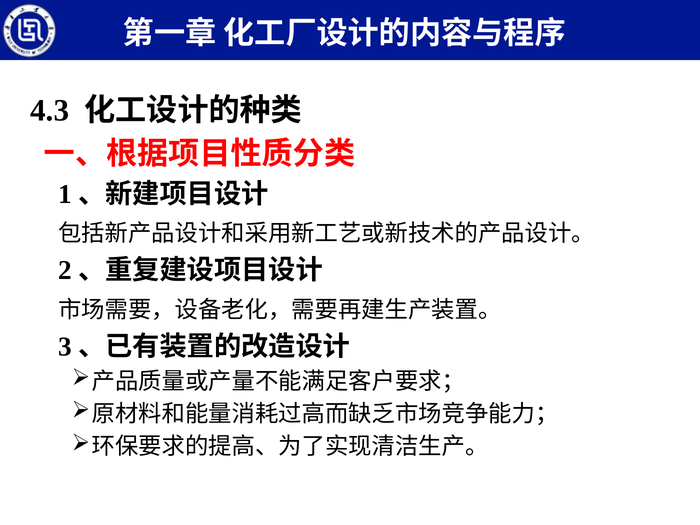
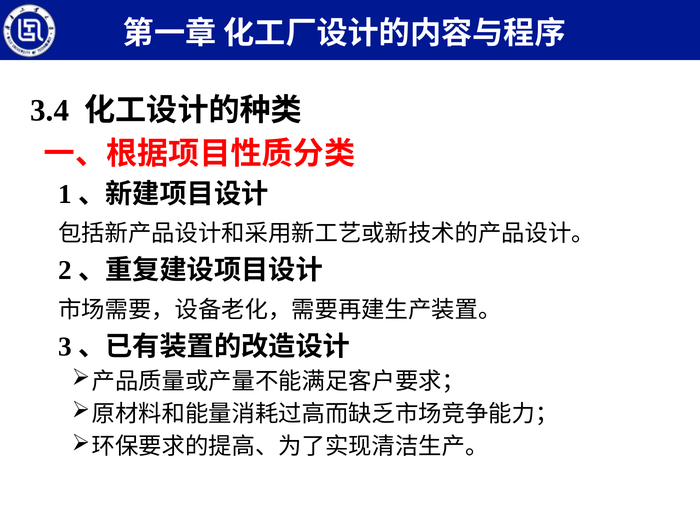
4.3: 4.3 -> 3.4
